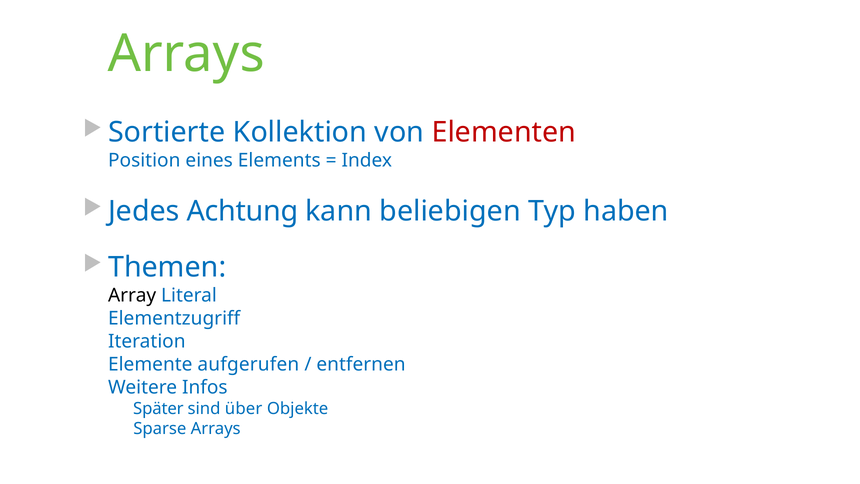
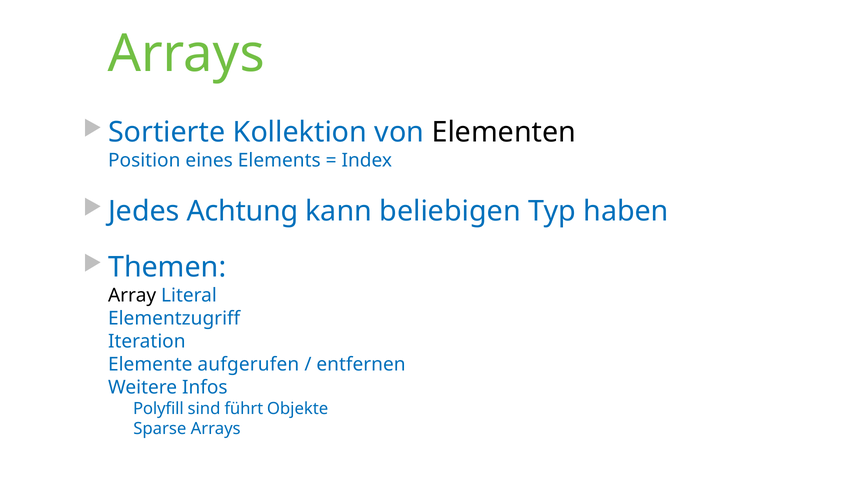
Elementen colour: red -> black
Später: Später -> Polyfill
über: über -> führt
